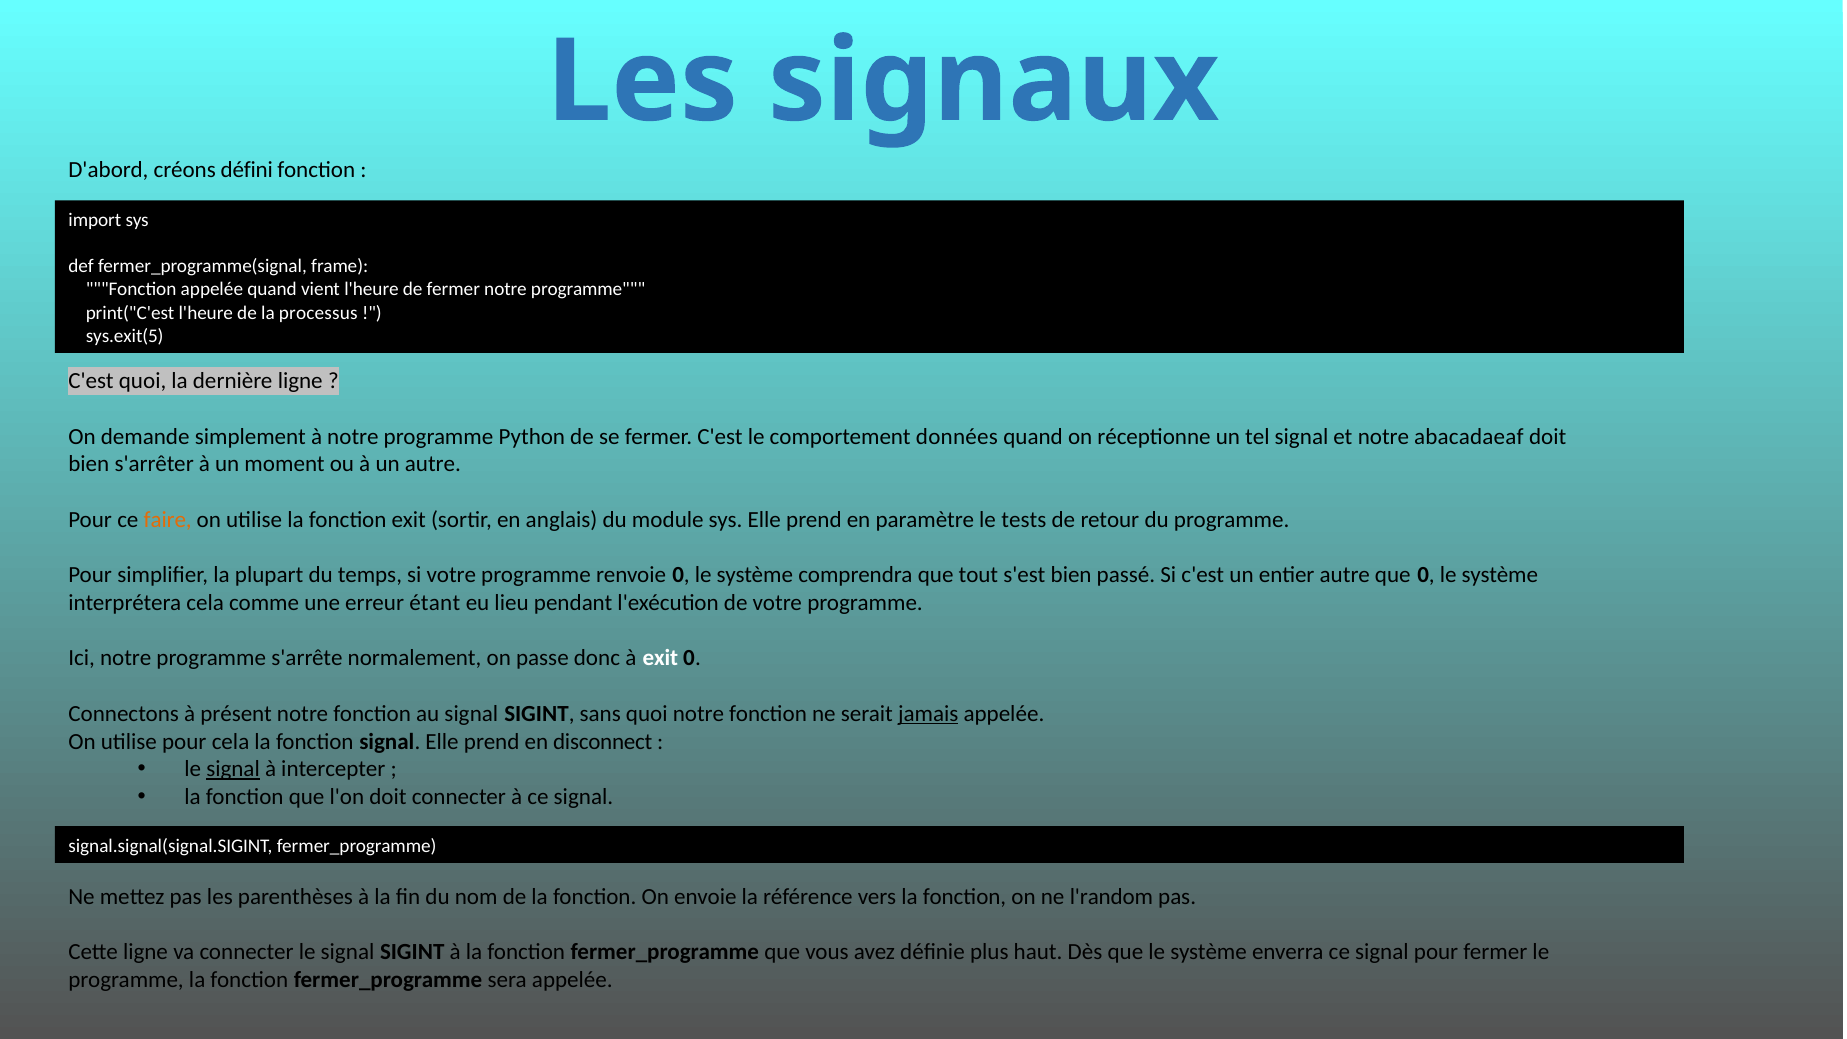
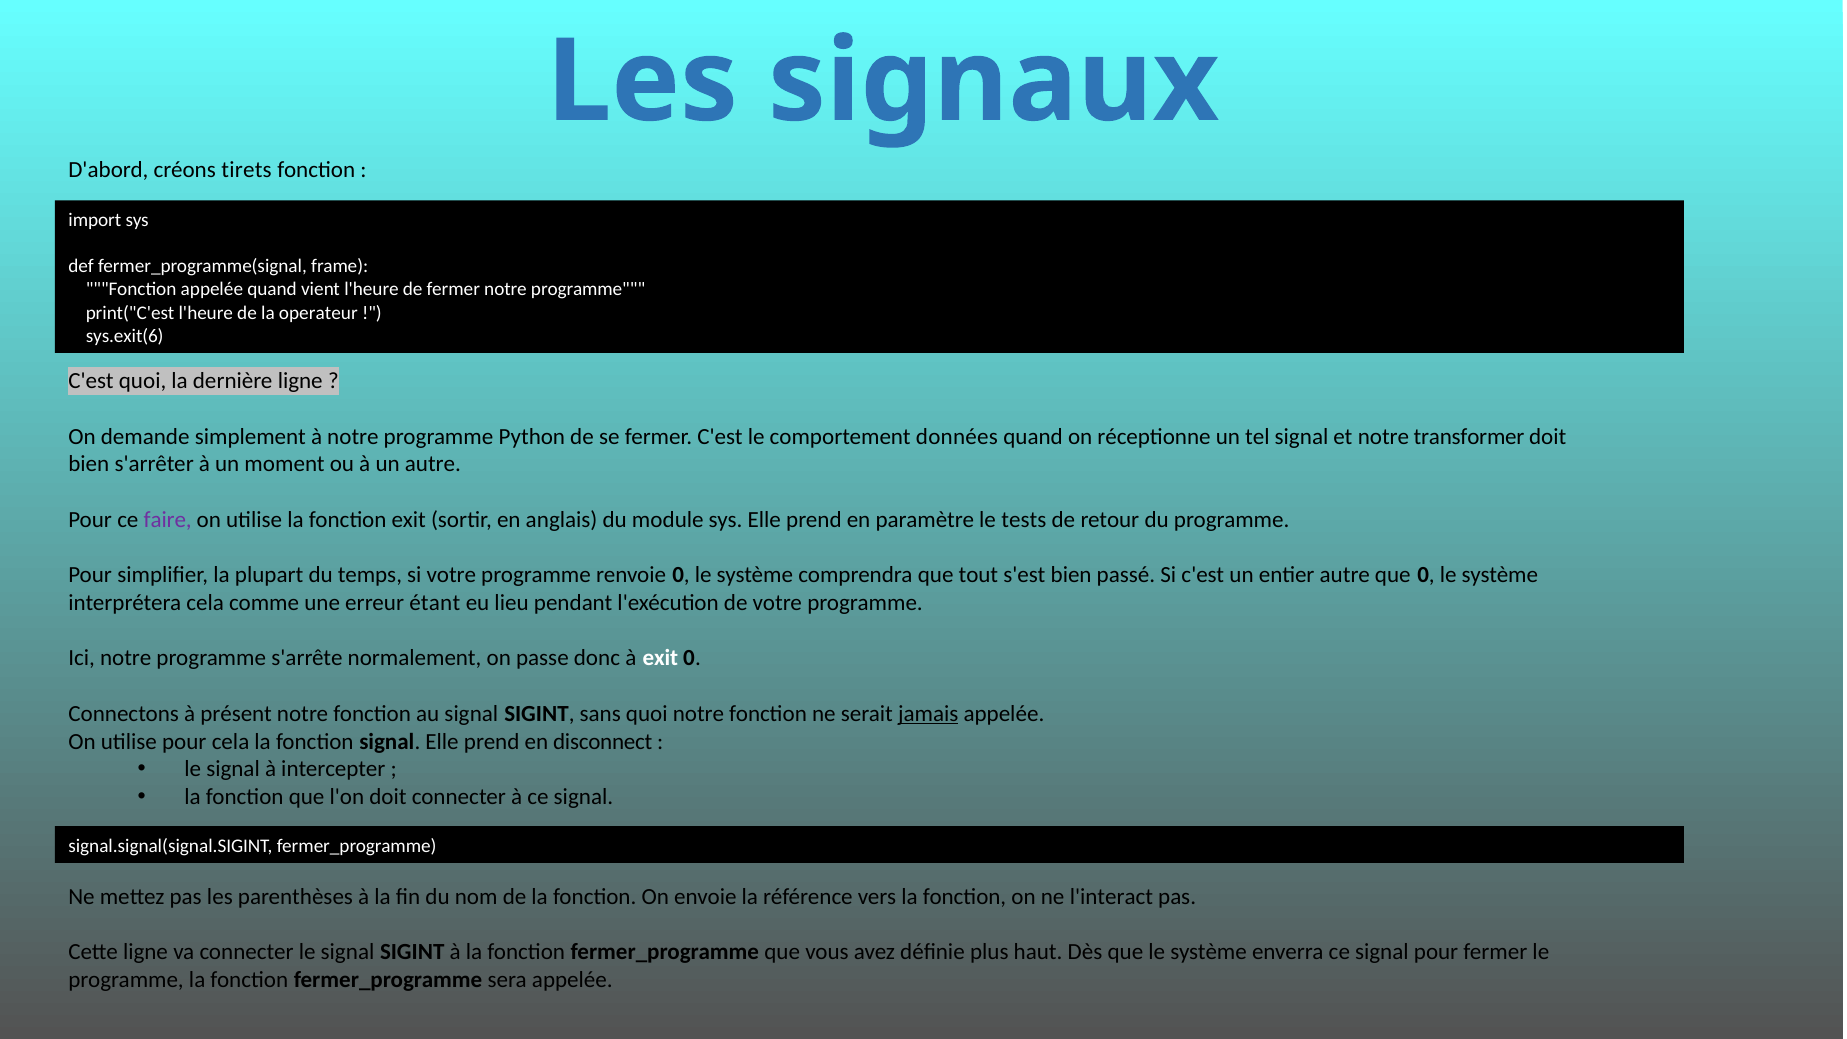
défini: défini -> tirets
processus: processus -> operateur
sys.exit(5: sys.exit(5 -> sys.exit(6
abacadaeaf: abacadaeaf -> transformer
faire colour: orange -> purple
signal at (233, 769) underline: present -> none
l'random: l'random -> l'interact
